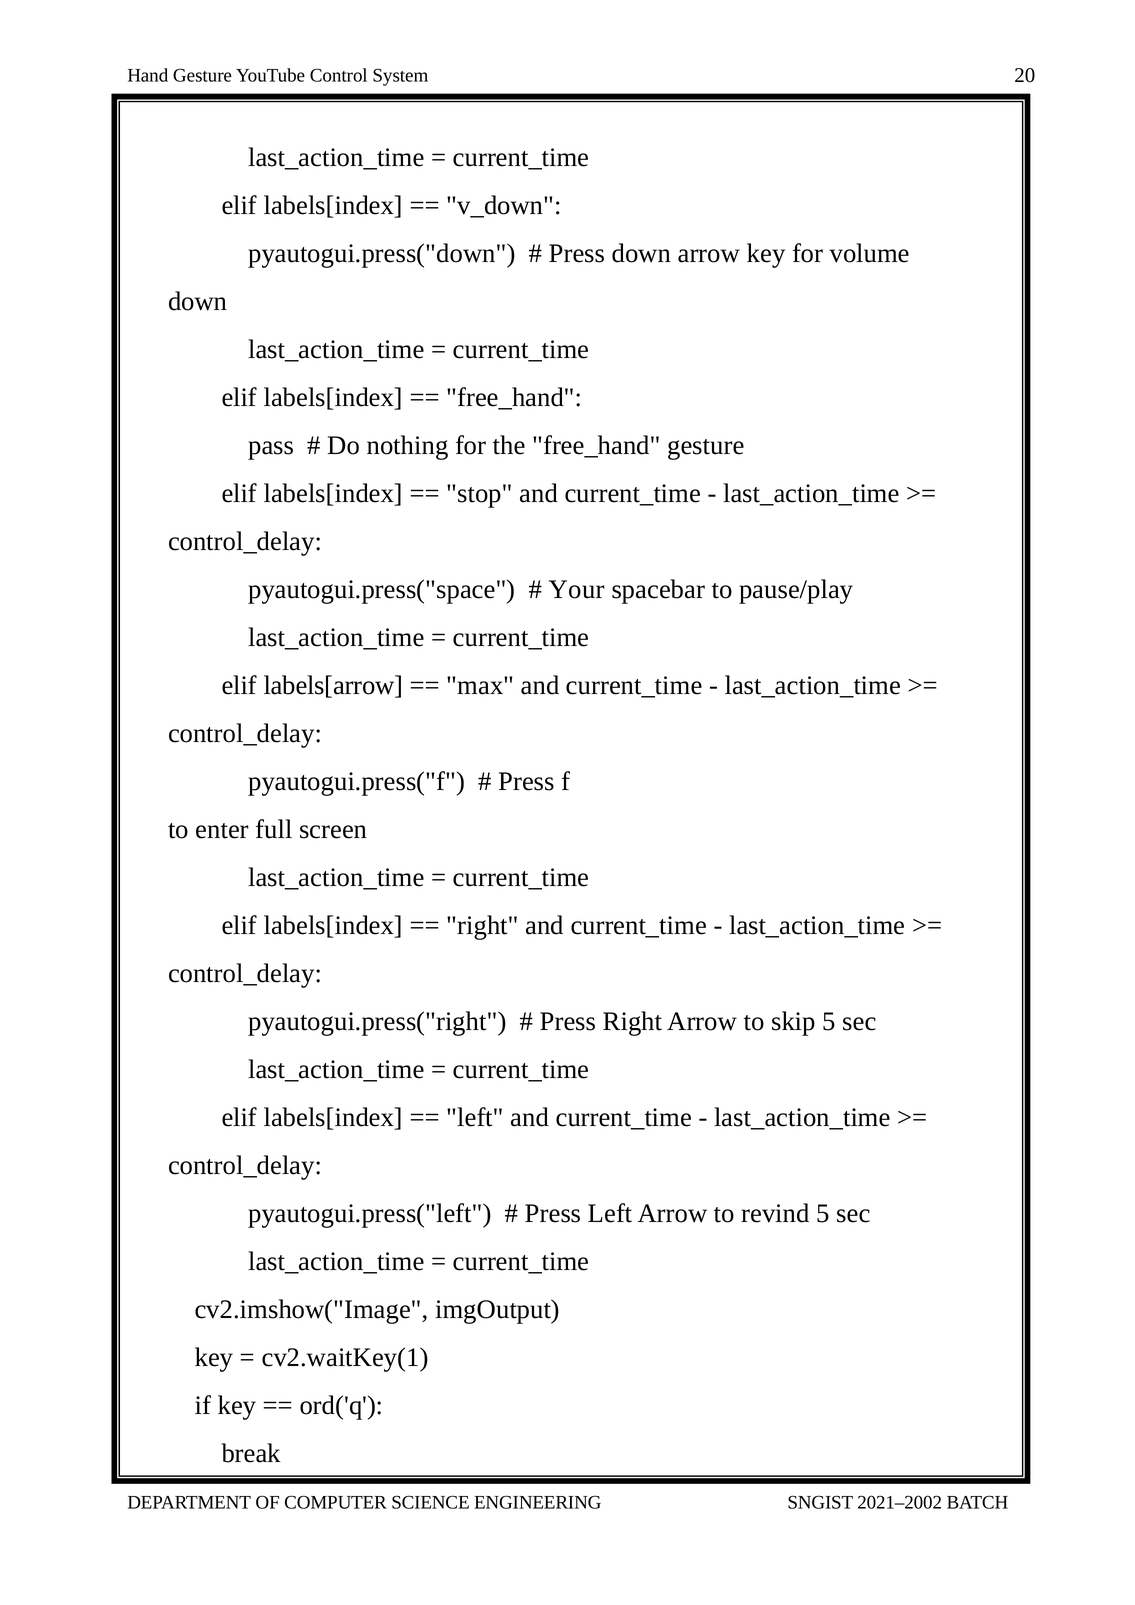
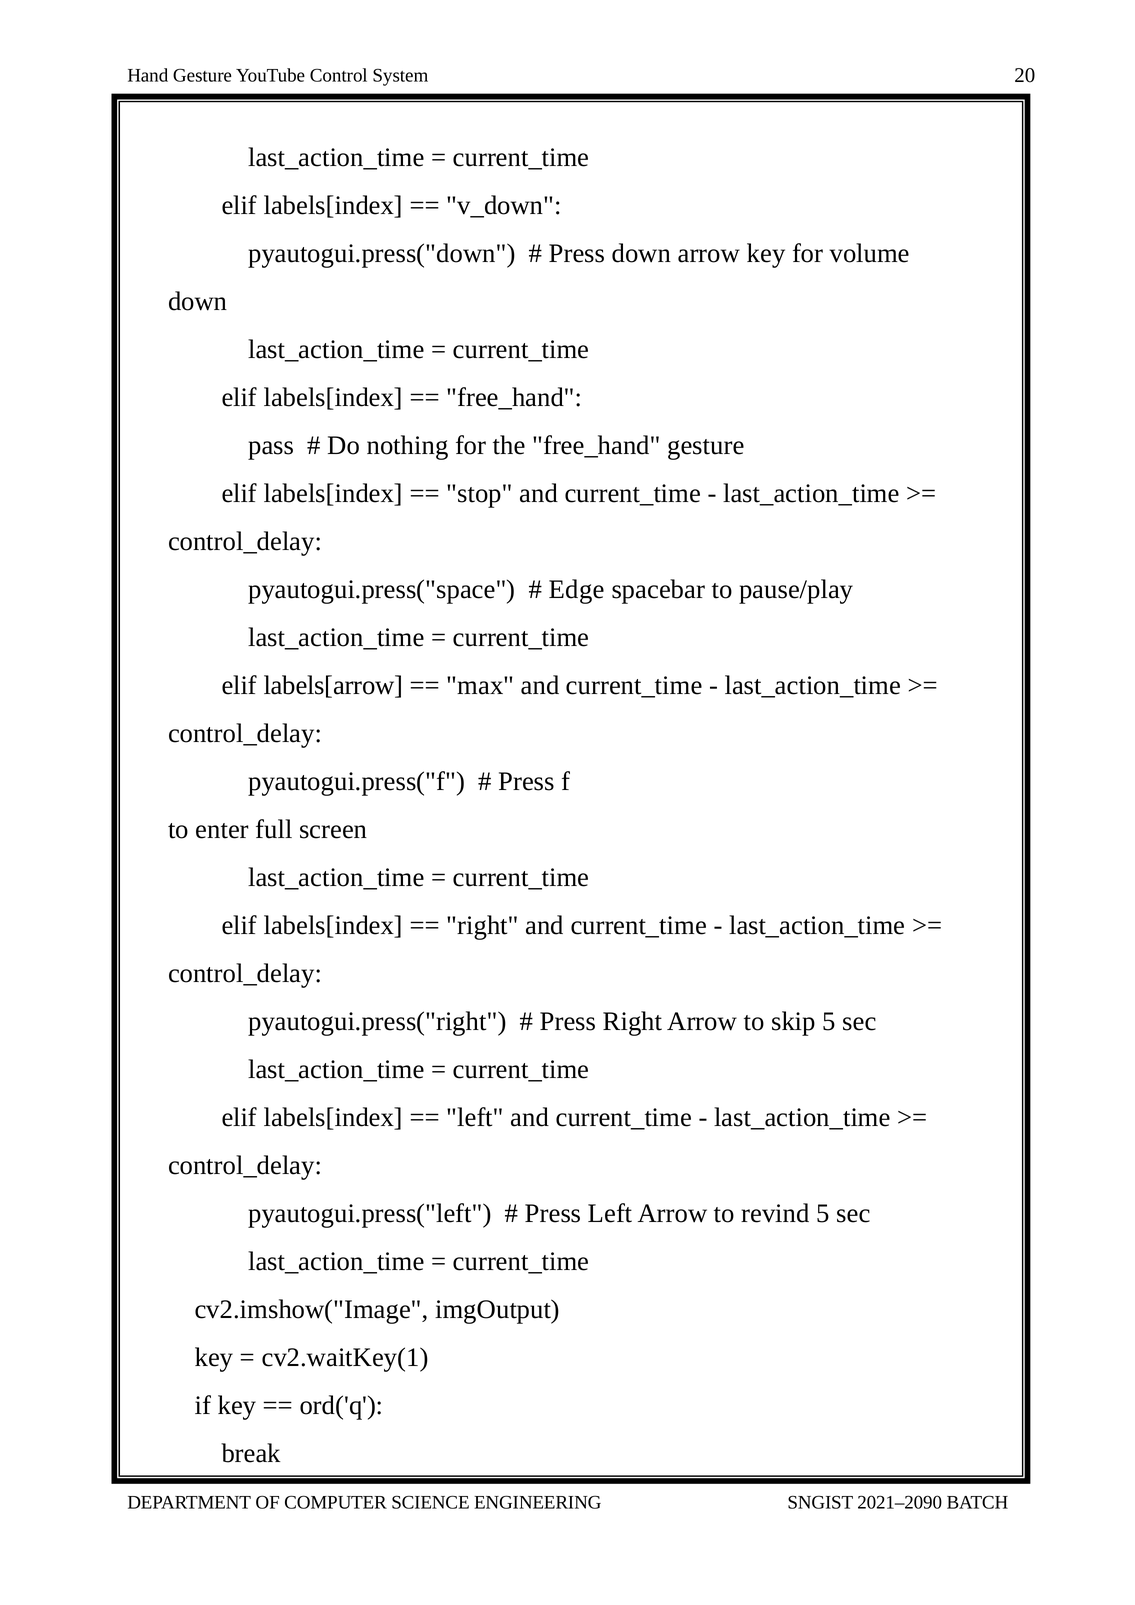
Your: Your -> Edge
2021–2002: 2021–2002 -> 2021–2090
